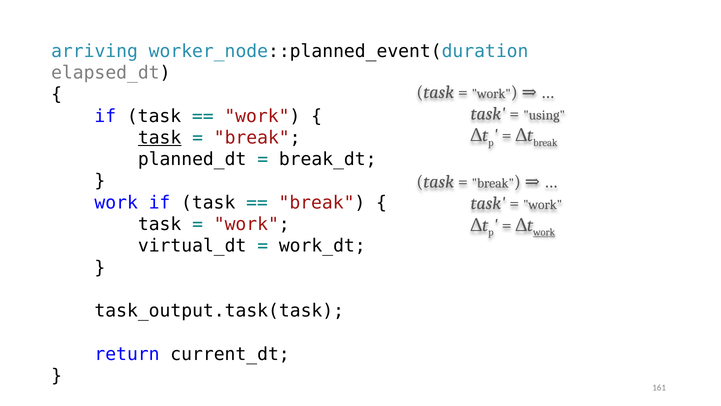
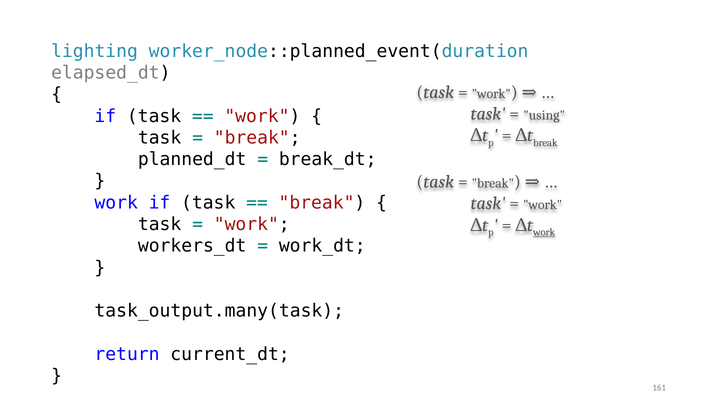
arriving: arriving -> lighting
task at (160, 138) underline: present -> none
virtual_dt: virtual_dt -> workers_dt
task_output.task(task: task_output.task(task -> task_output.many(task
